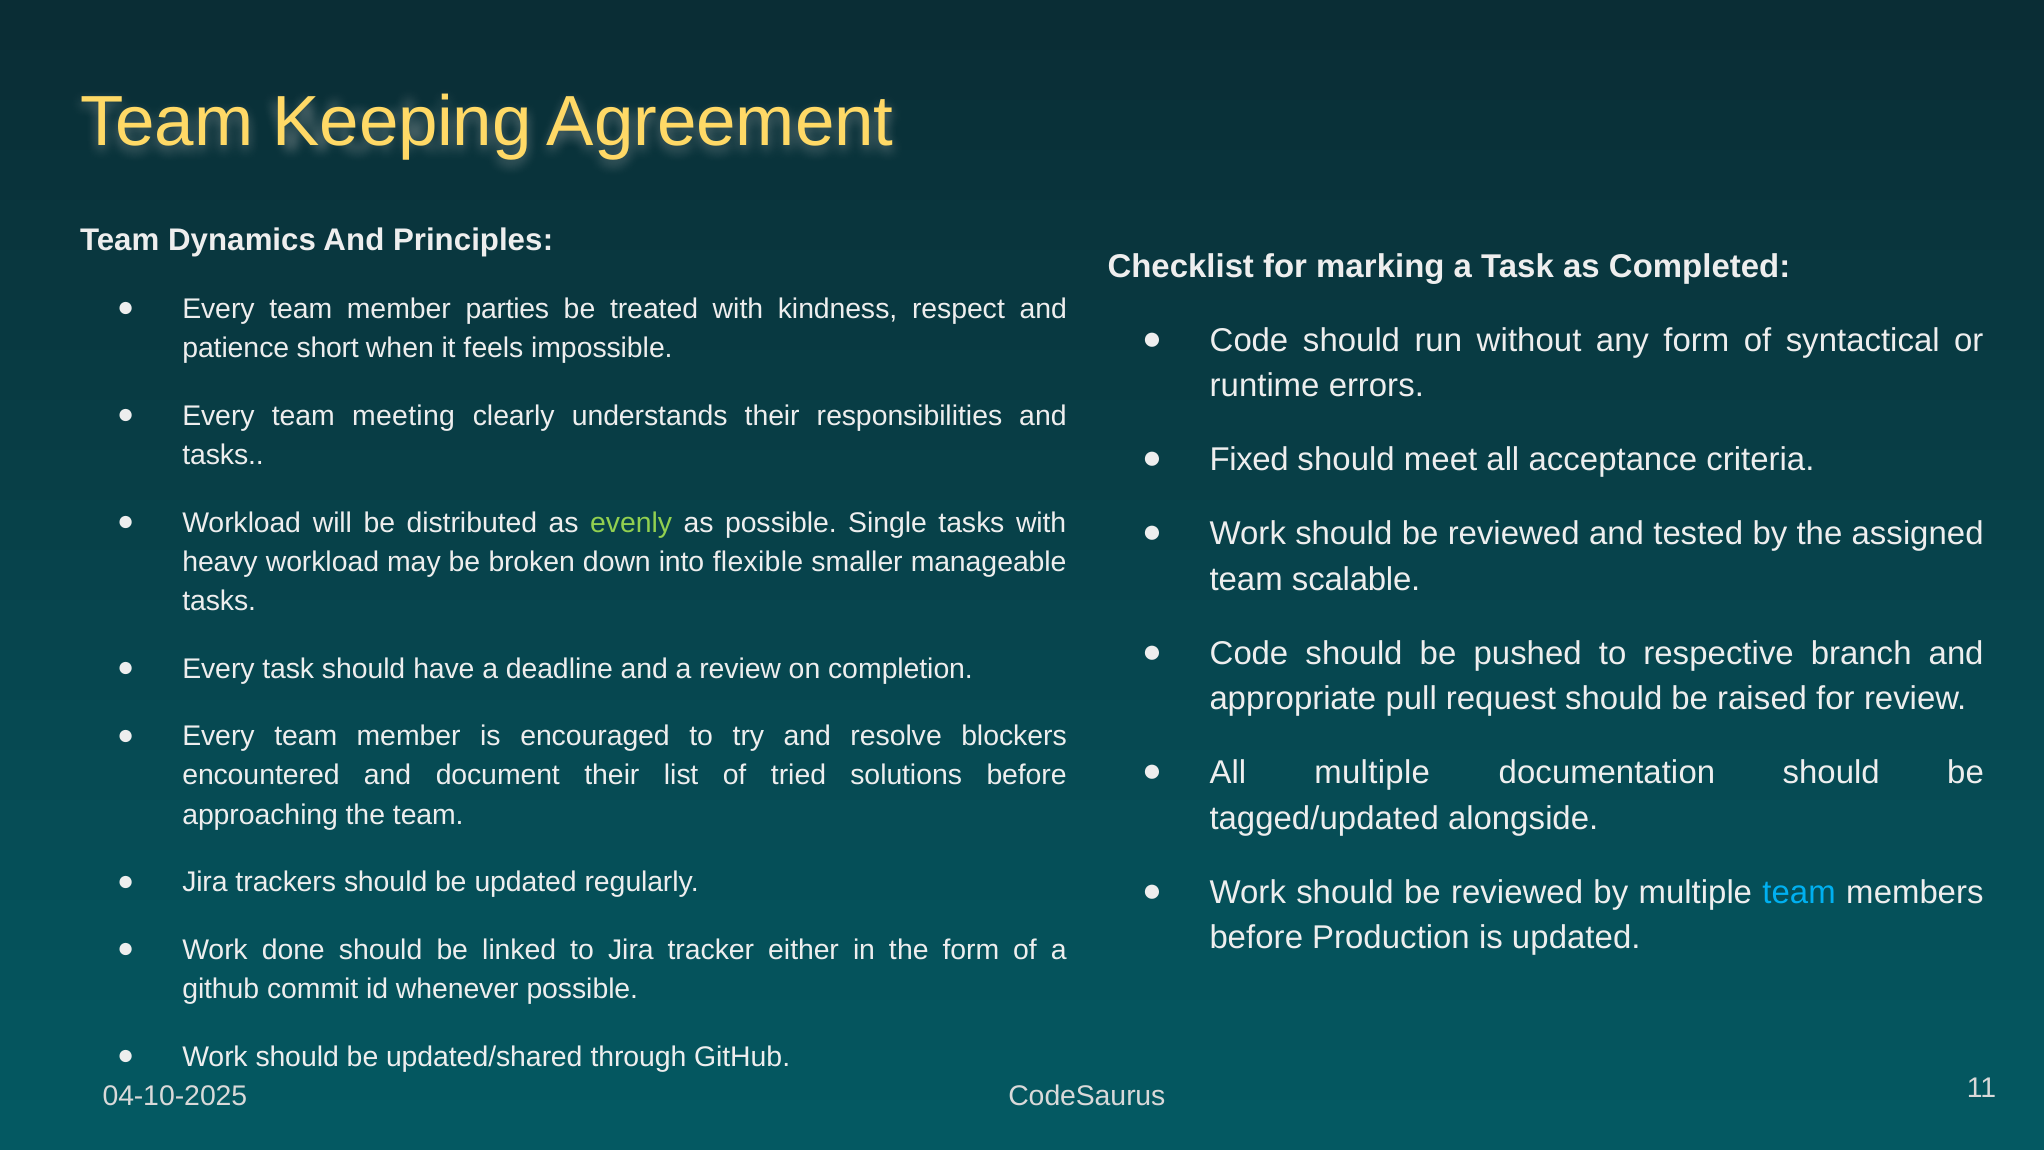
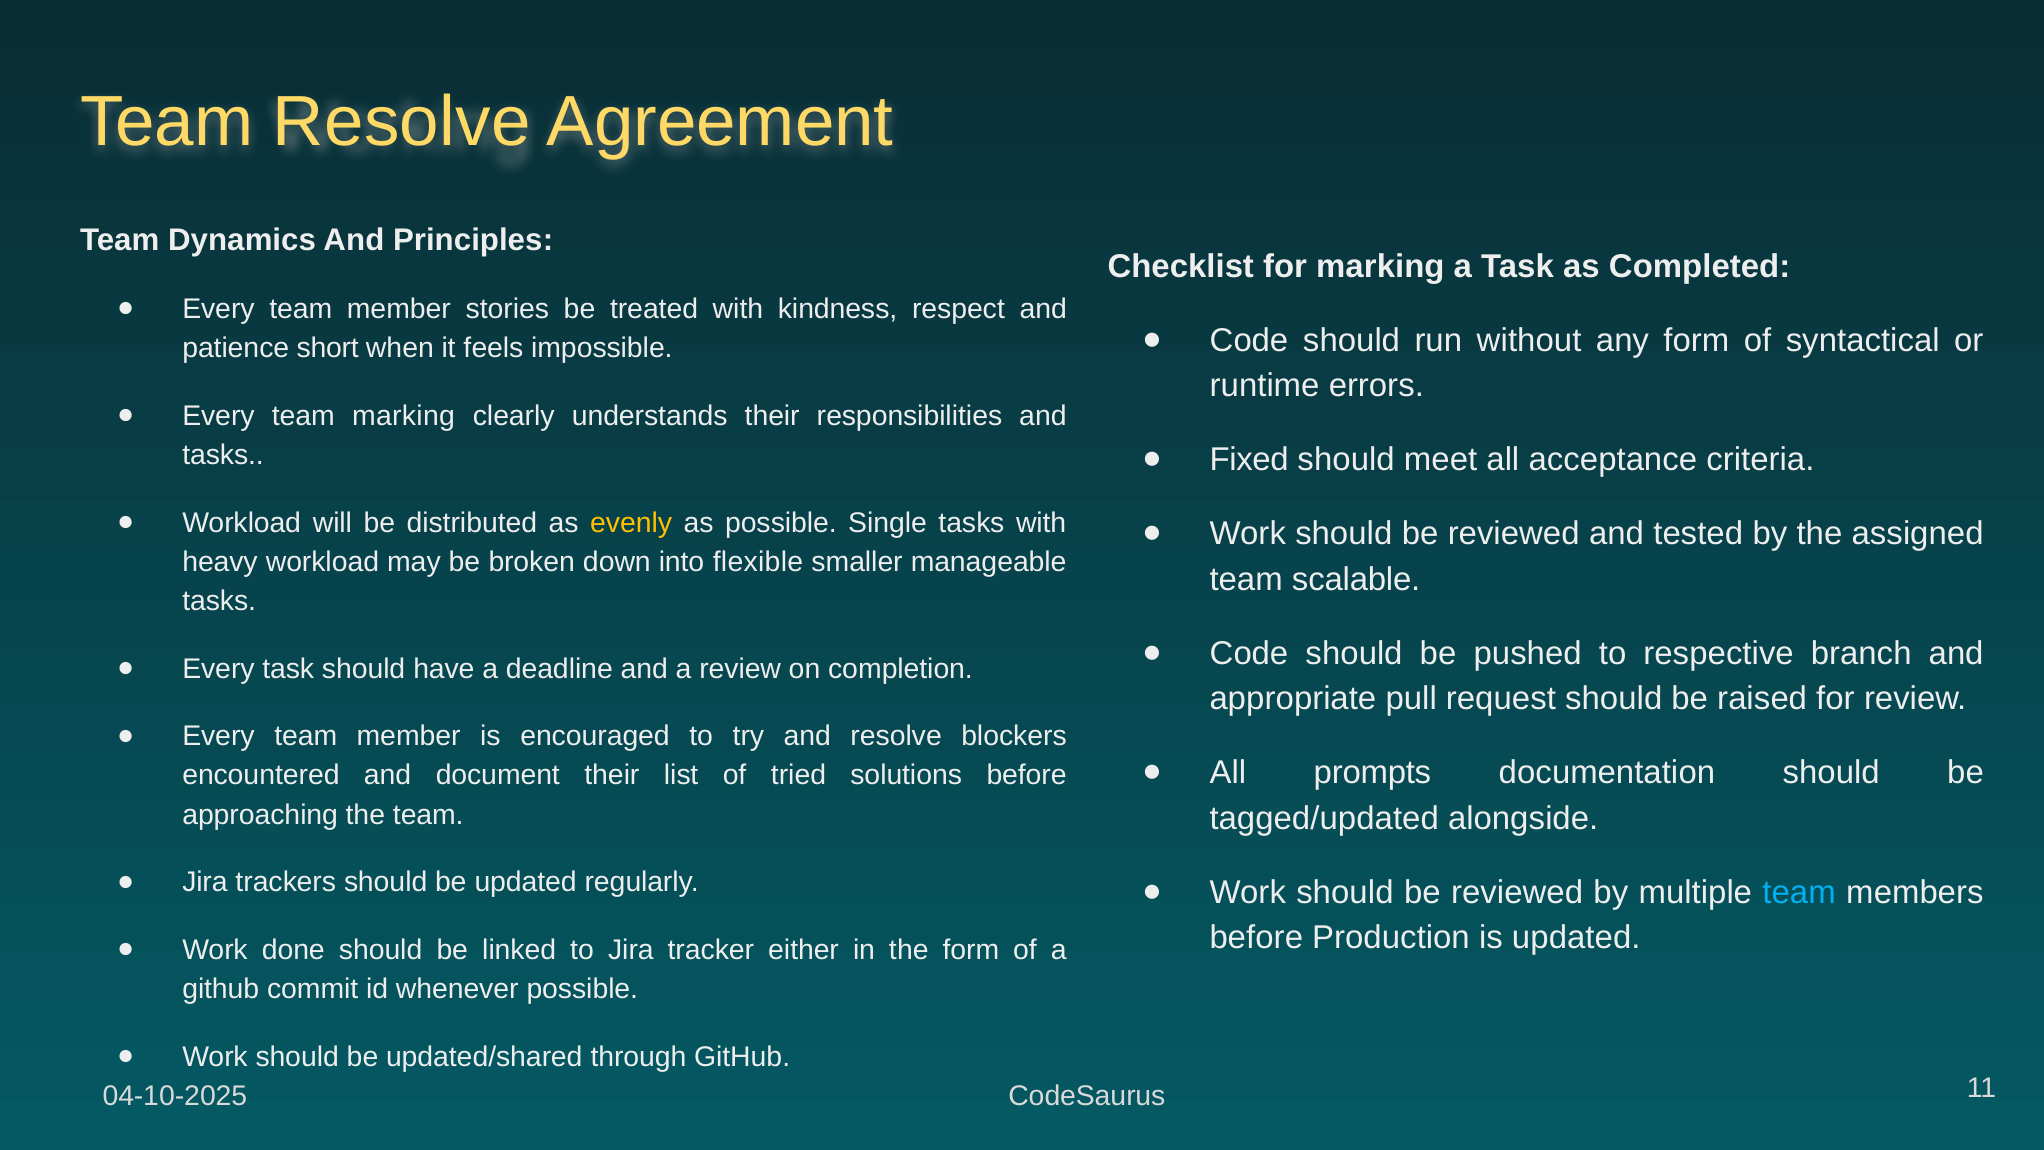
Team Keeping: Keeping -> Resolve
parties: parties -> stories
team meeting: meeting -> marking
evenly colour: light green -> yellow
All multiple: multiple -> prompts
